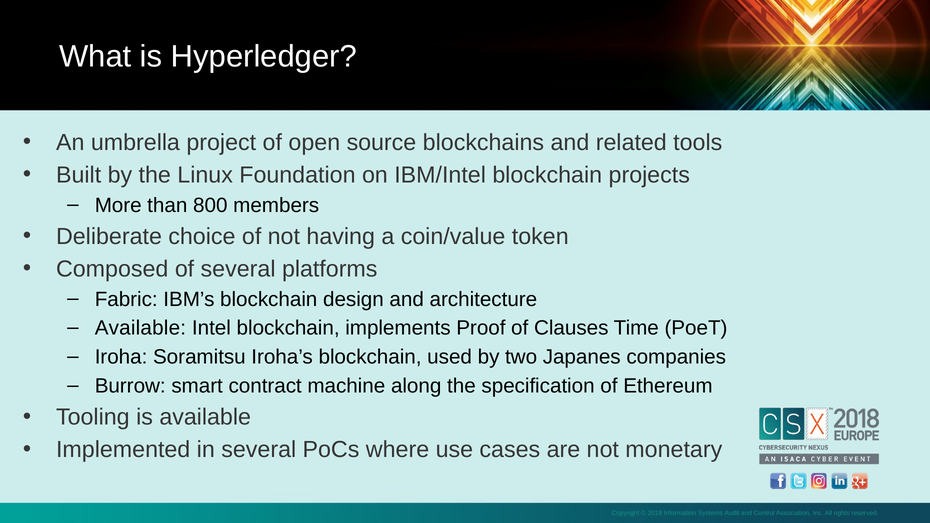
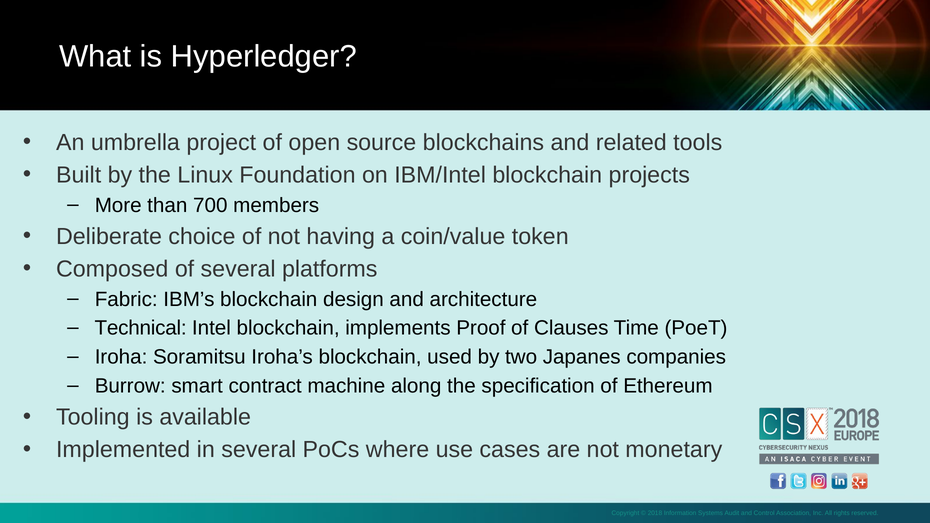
800: 800 -> 700
Available at (140, 328): Available -> Technical
